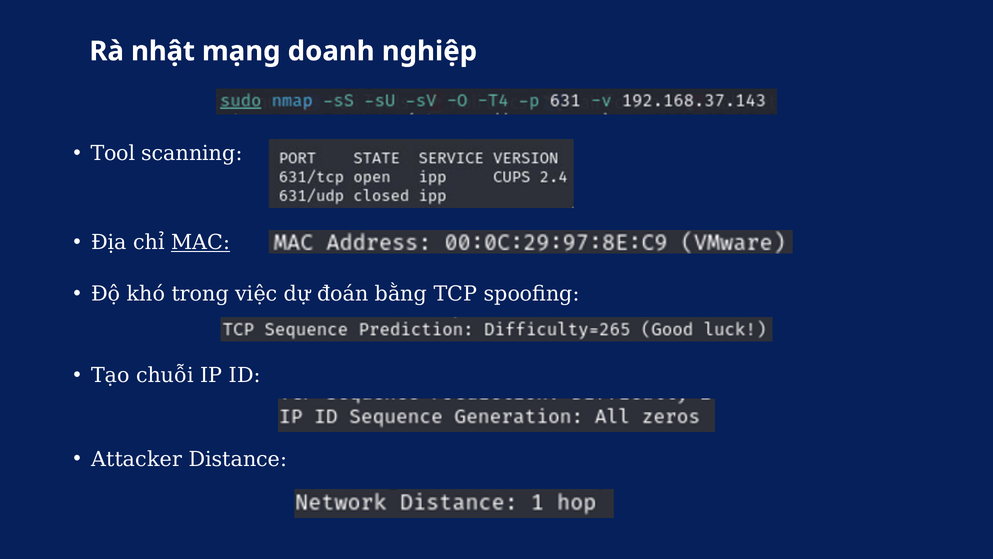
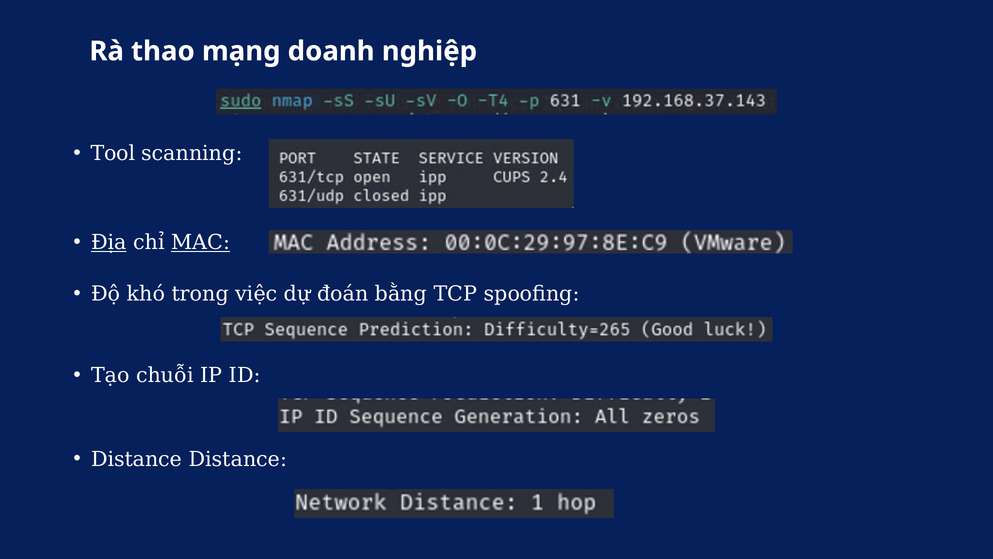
nhật: nhật -> thao
Địa underline: none -> present
Attacker at (137, 459): Attacker -> Distance
